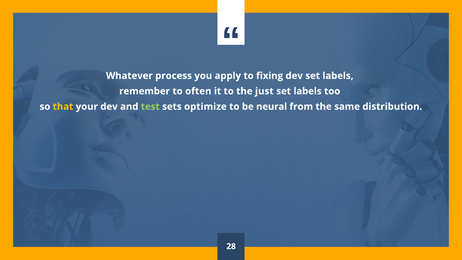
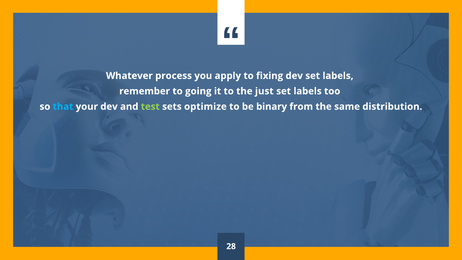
often: often -> going
that colour: yellow -> light blue
neural: neural -> binary
